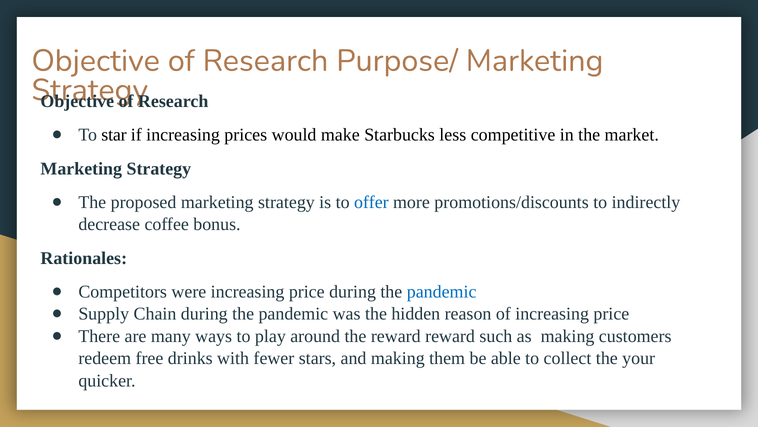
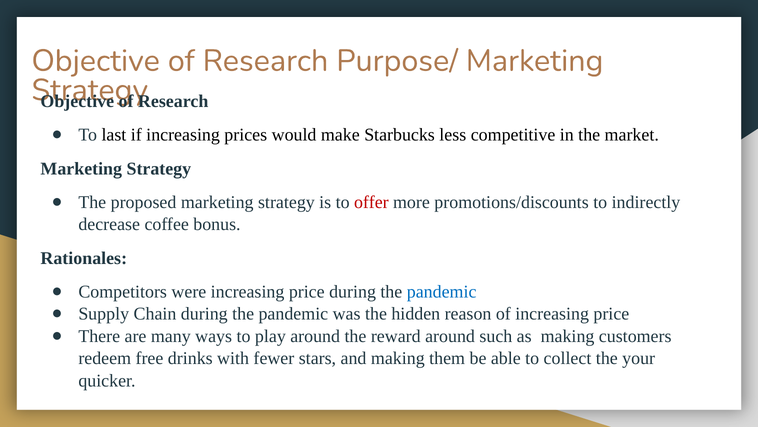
star: star -> last
offer colour: blue -> red
reward reward: reward -> around
